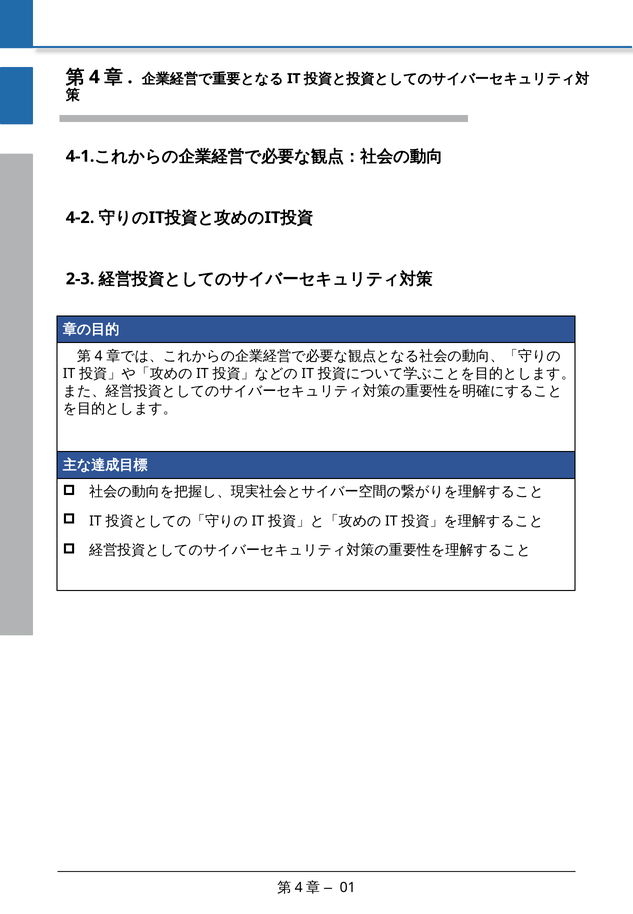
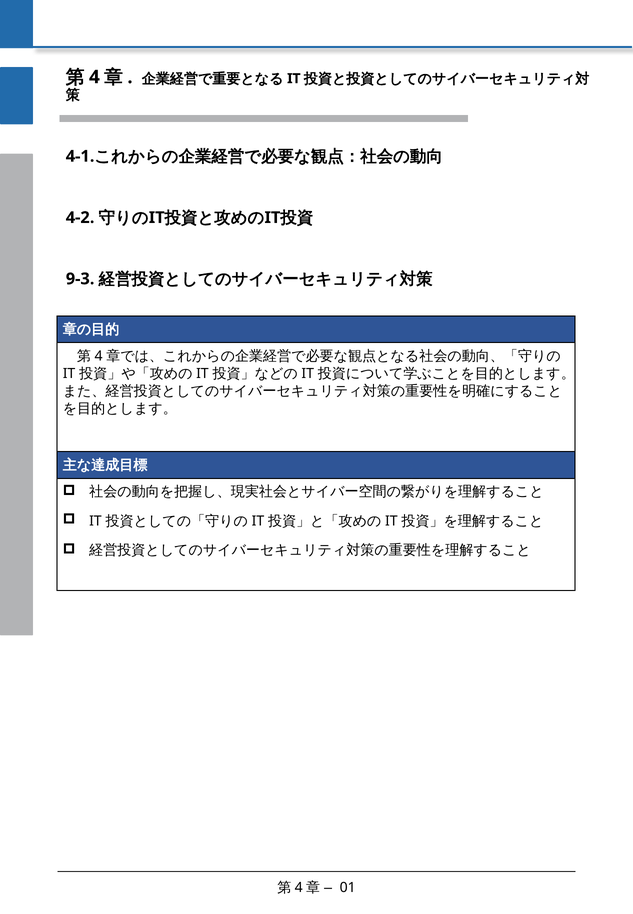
2-3: 2-3 -> 9-3
